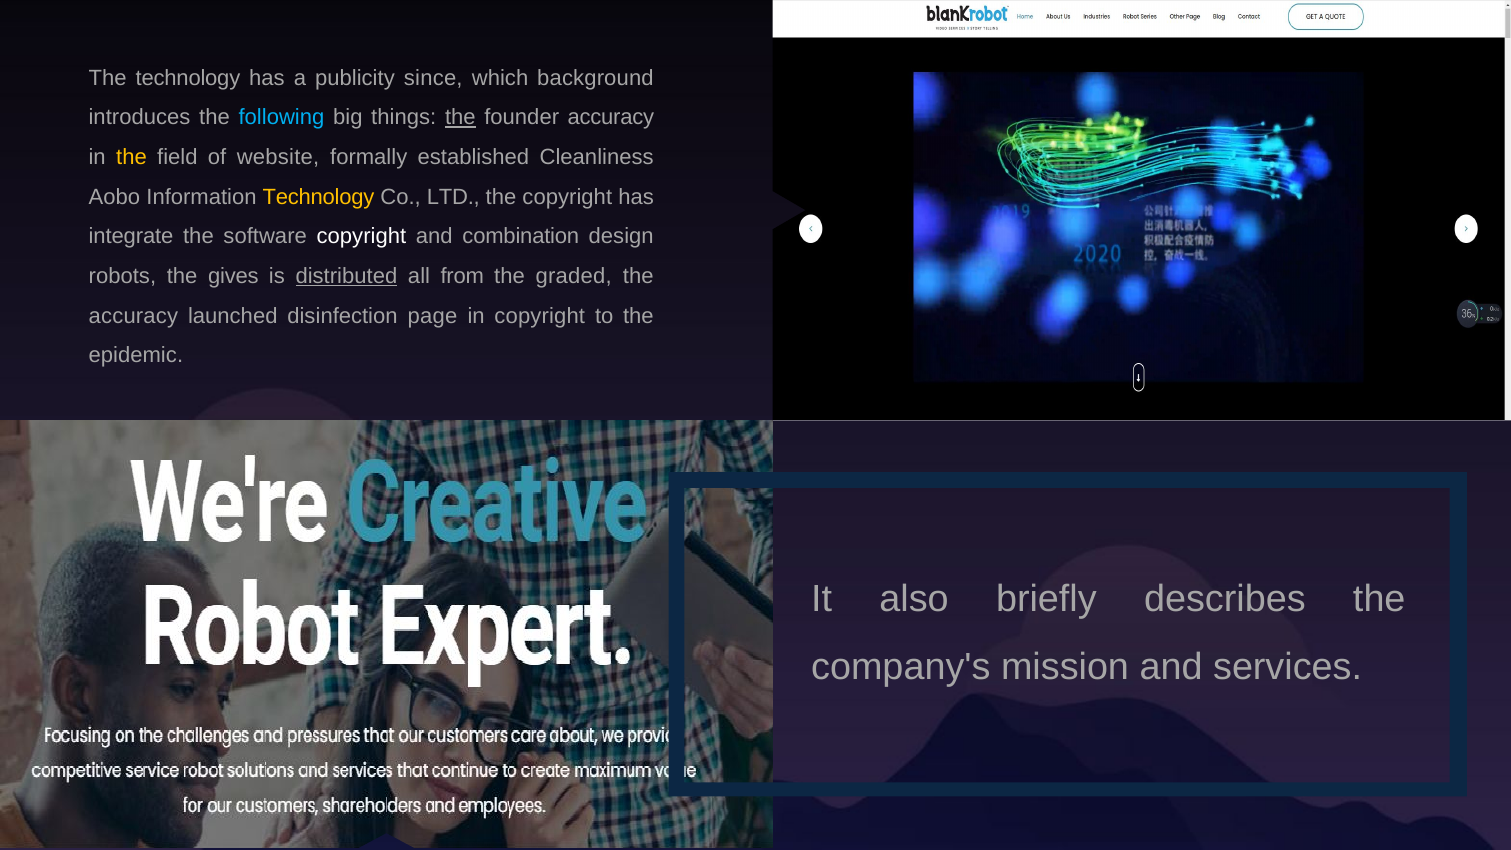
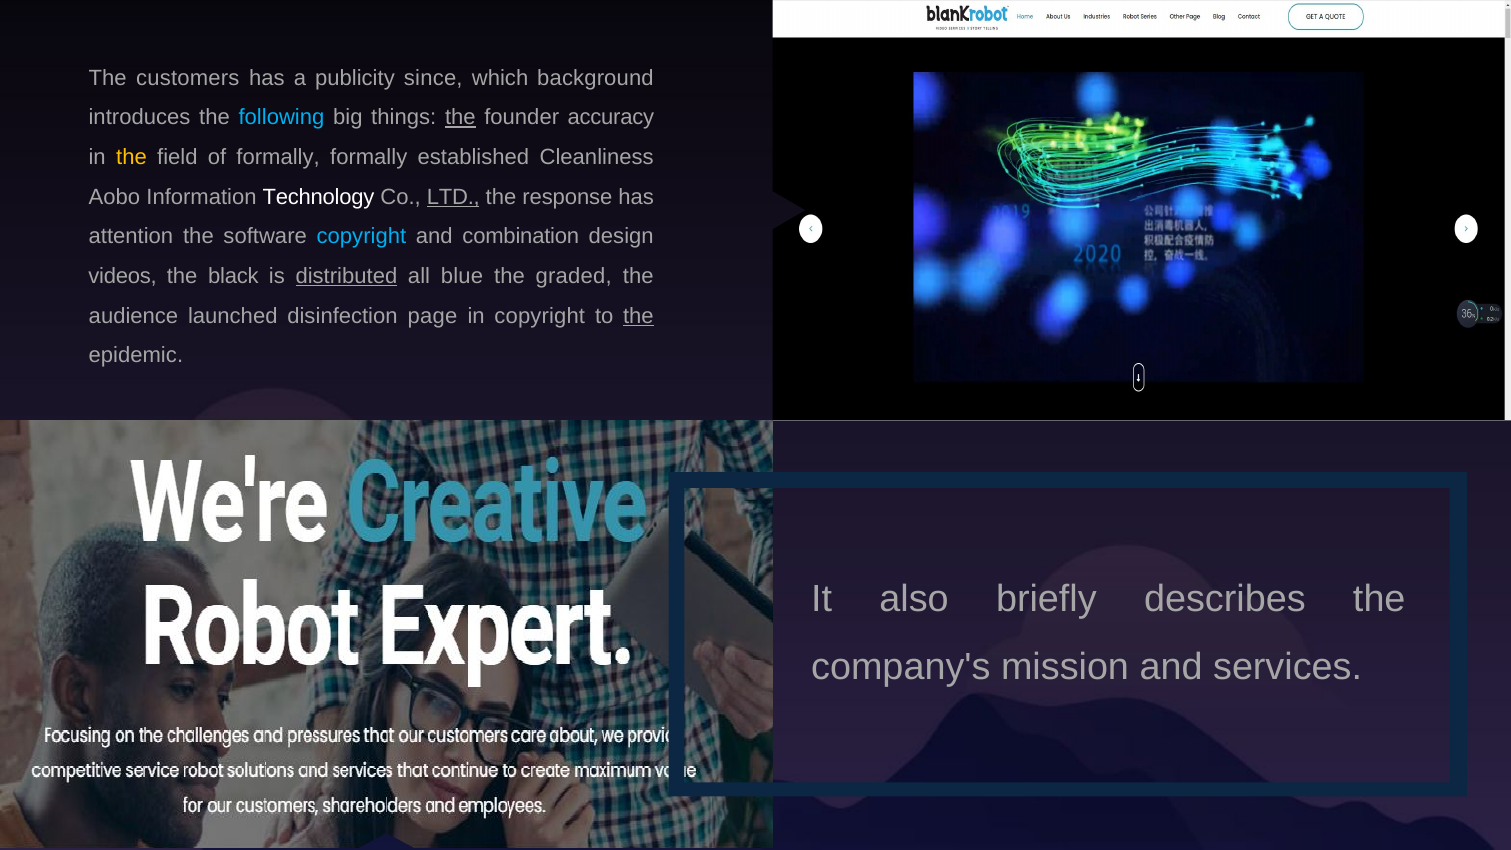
The technology: technology -> customers
of website: website -> formally
Technology at (319, 197) colour: yellow -> white
LTD underline: none -> present
the copyright: copyright -> response
integrate: integrate -> attention
copyright at (361, 237) colour: white -> light blue
robots: robots -> videos
gives: gives -> black
from: from -> blue
accuracy at (133, 316): accuracy -> audience
the at (638, 316) underline: none -> present
